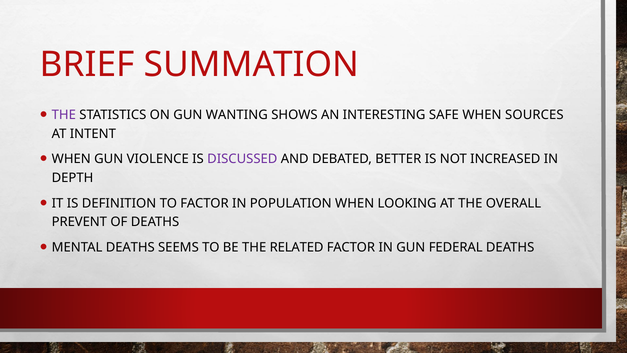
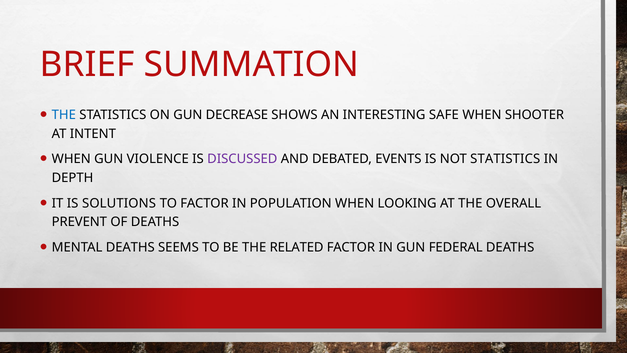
THE at (64, 115) colour: purple -> blue
WANTING: WANTING -> DECREASE
SOURCES: SOURCES -> SHOOTER
BETTER: BETTER -> EVENTS
NOT INCREASED: INCREASED -> STATISTICS
DEFINITION: DEFINITION -> SOLUTIONS
